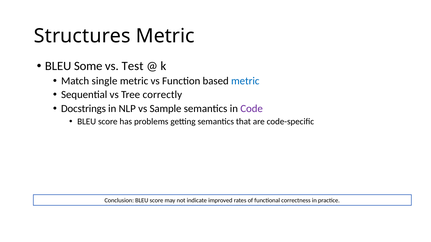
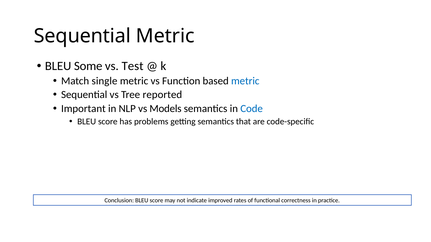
Structures at (82, 36): Structures -> Sequential
correctly: correctly -> reported
Docstrings: Docstrings -> Important
Sample: Sample -> Models
Code colour: purple -> blue
